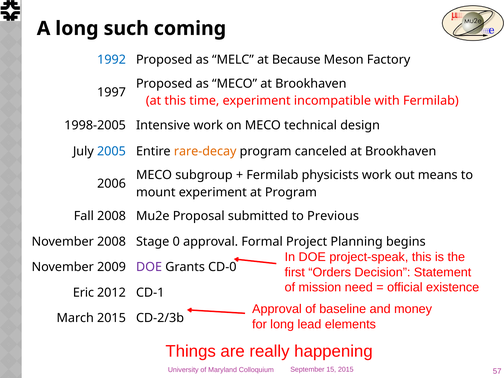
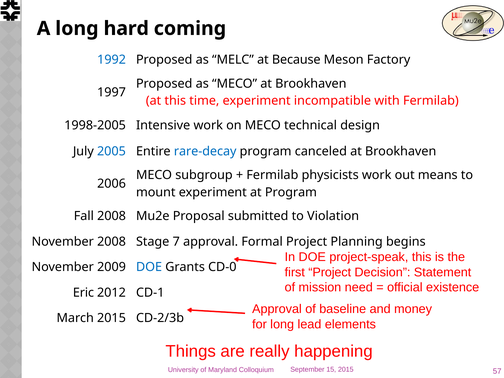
such: such -> hard
rare-decay colour: orange -> blue
Previous: Previous -> Violation
0: 0 -> 7
DOE at (149, 267) colour: purple -> blue
first Orders: Orders -> Project
